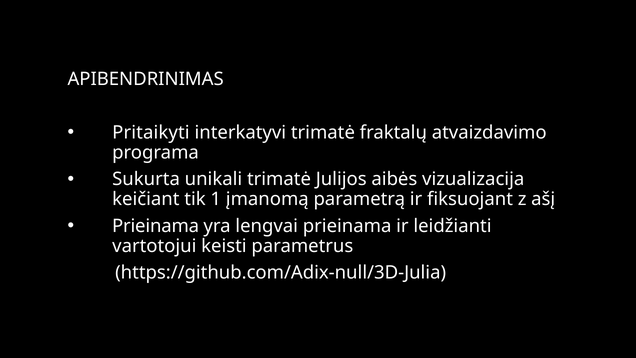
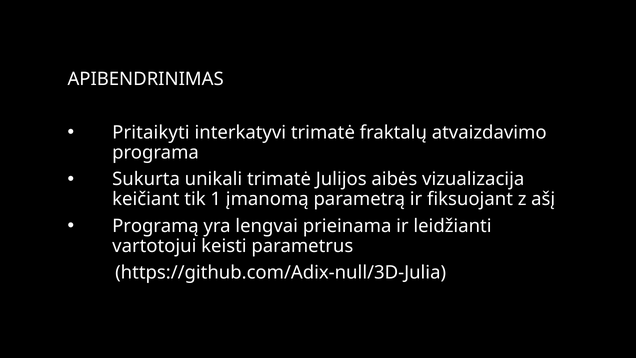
Prieinama at (156, 226): Prieinama -> Programą
